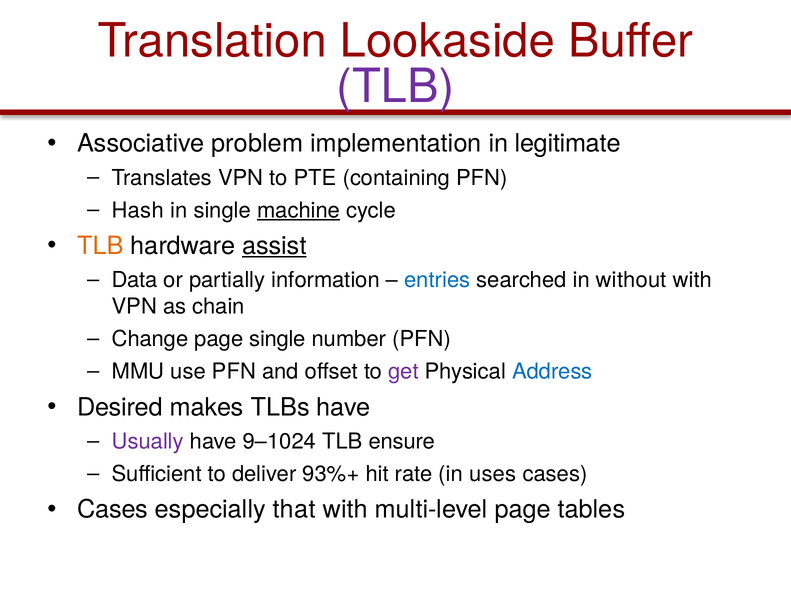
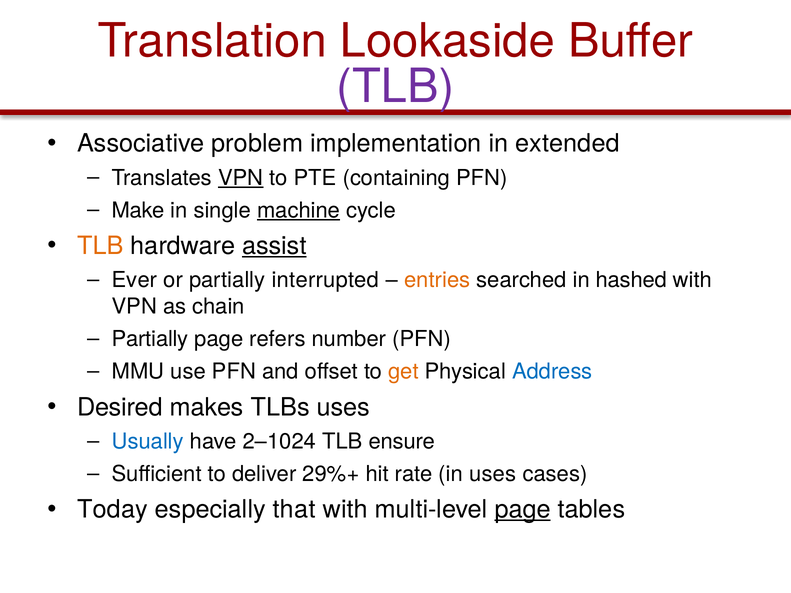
legitimate: legitimate -> extended
VPN at (241, 178) underline: none -> present
Hash: Hash -> Make
Data: Data -> Ever
information: information -> interrupted
entries colour: blue -> orange
without: without -> hashed
Change at (150, 339): Change -> Partially
page single: single -> refers
get colour: purple -> orange
TLBs have: have -> uses
Usually colour: purple -> blue
9–1024: 9–1024 -> 2–1024
93%+: 93%+ -> 29%+
Cases at (113, 510): Cases -> Today
page at (523, 510) underline: none -> present
